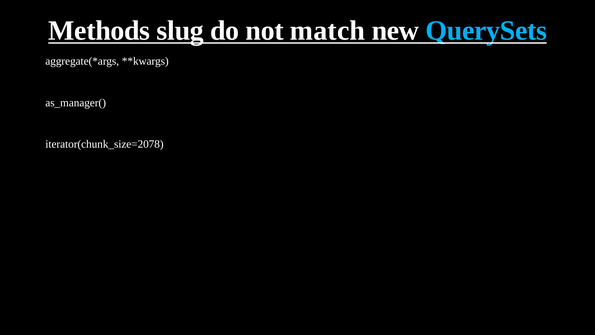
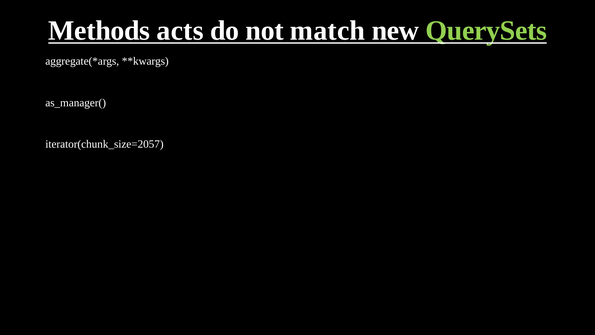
slug: slug -> acts
QuerySets colour: light blue -> light green
iterator(chunk_size=2078: iterator(chunk_size=2078 -> iterator(chunk_size=2057
